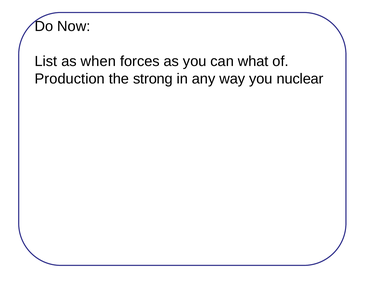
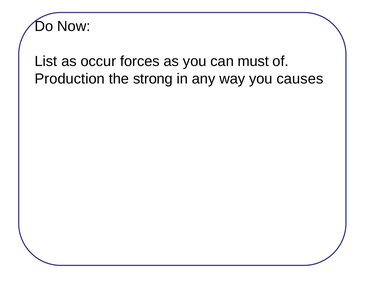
when: when -> occur
what: what -> must
nuclear: nuclear -> causes
